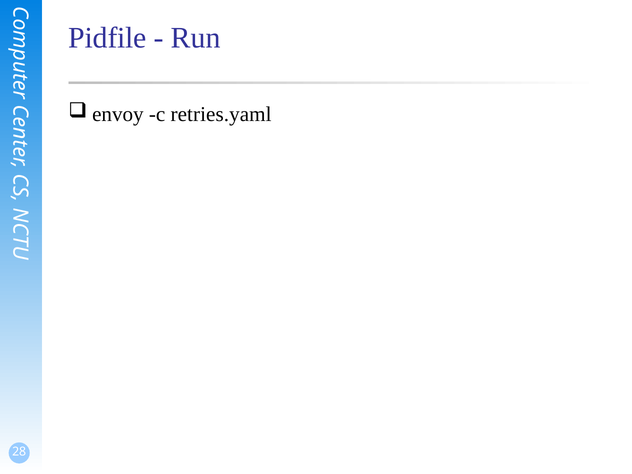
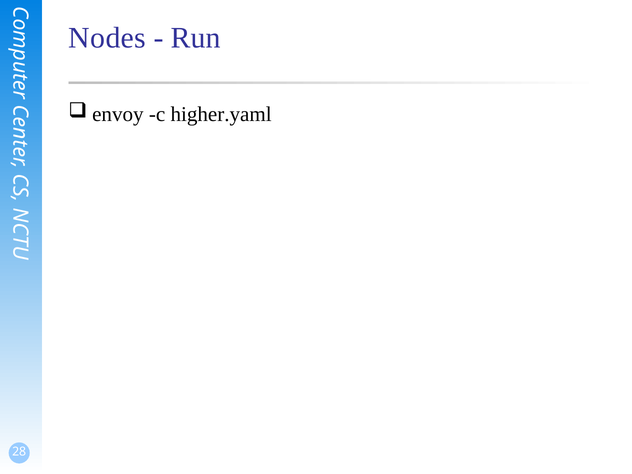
Pidfile: Pidfile -> Nodes
retries.yaml: retries.yaml -> higher.yaml
